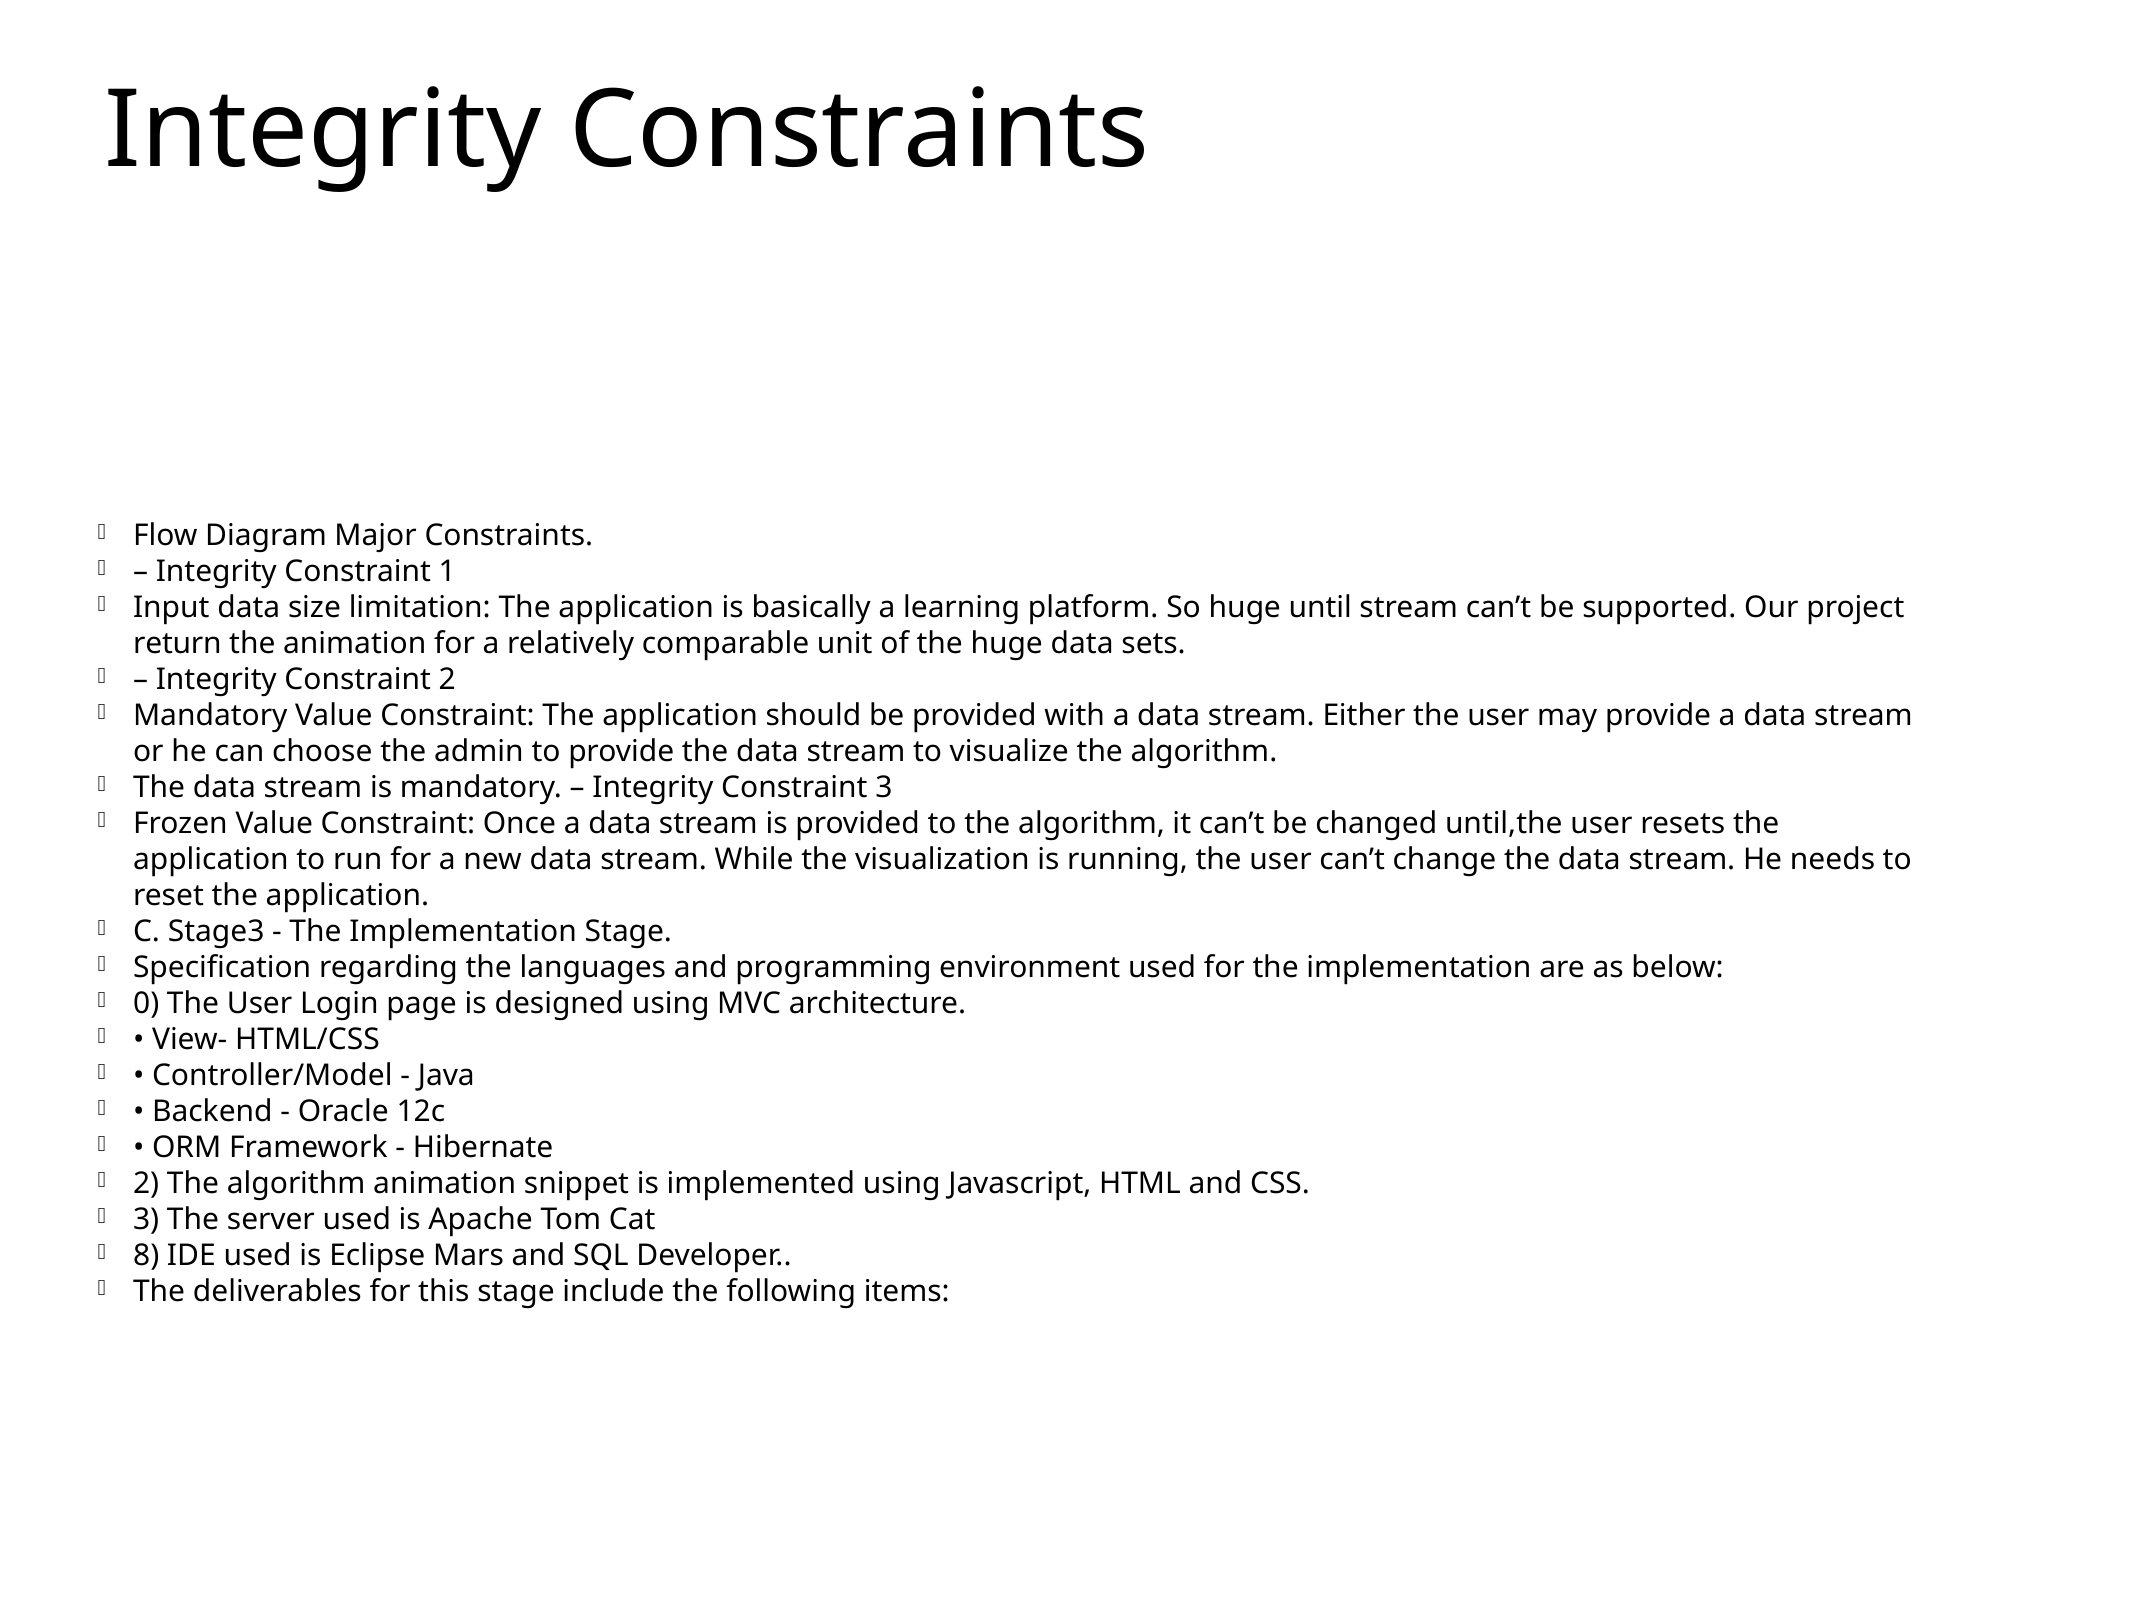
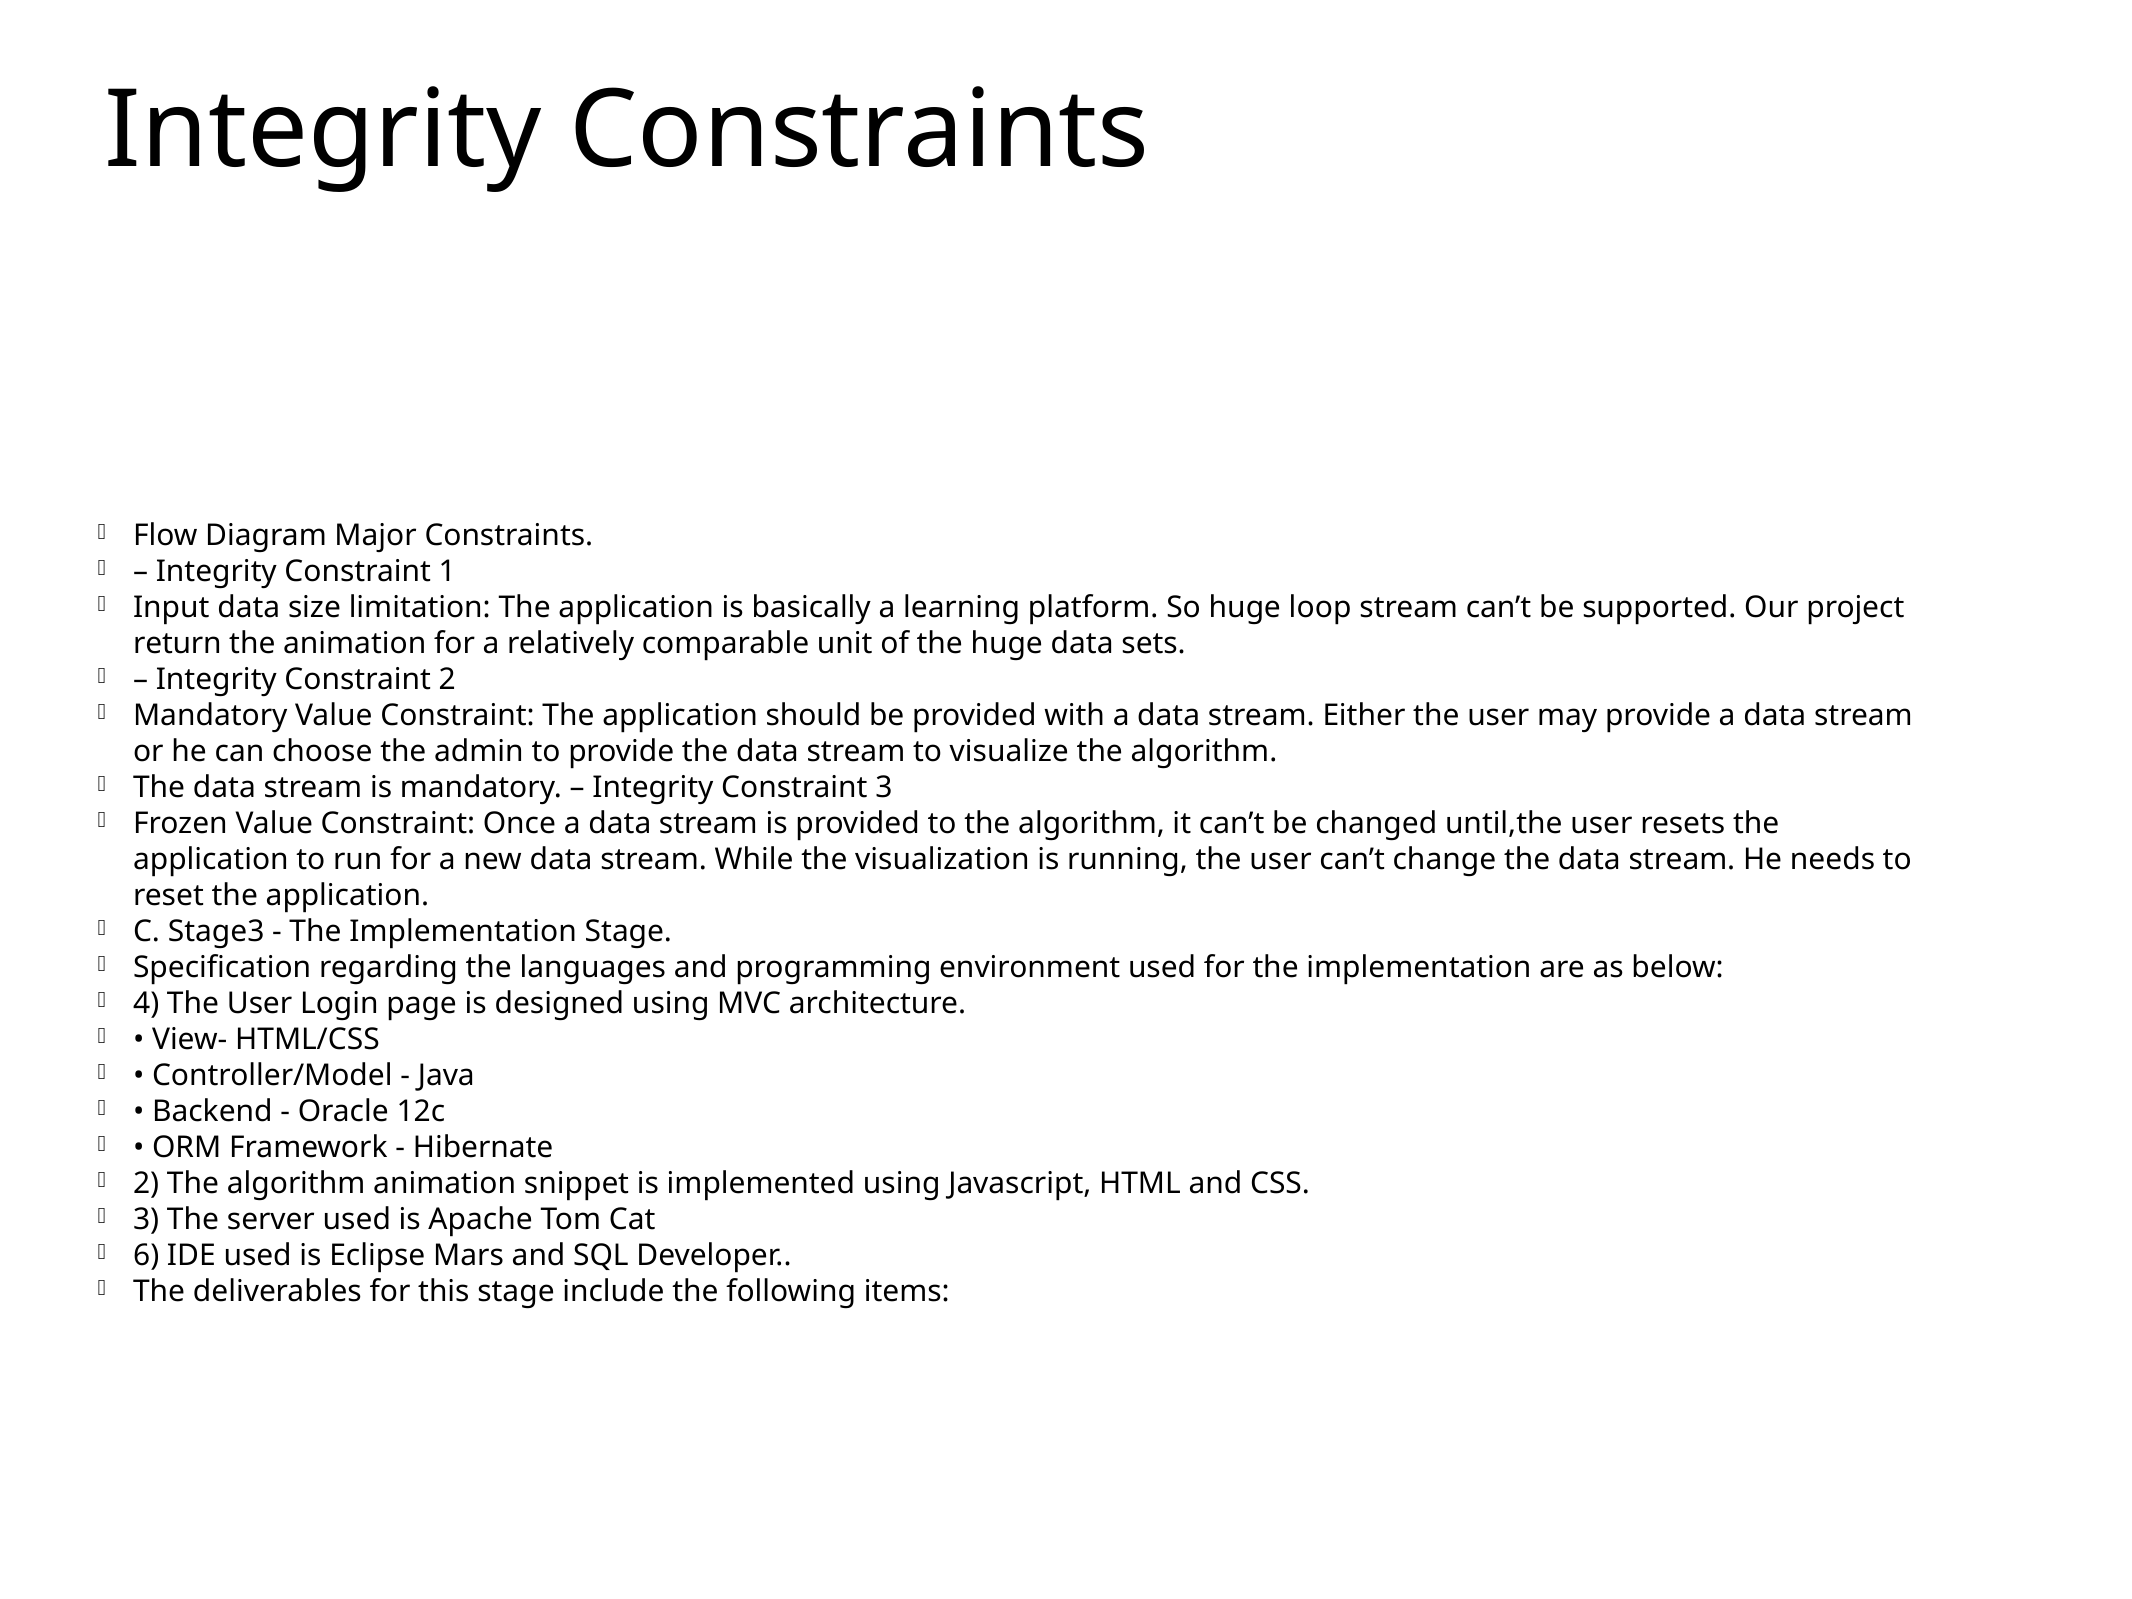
until: until -> loop
0: 0 -> 4
8: 8 -> 6
